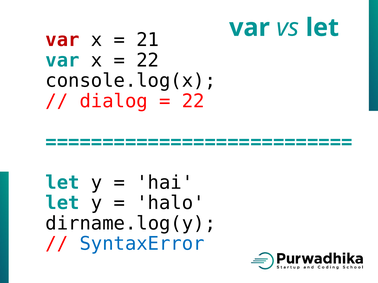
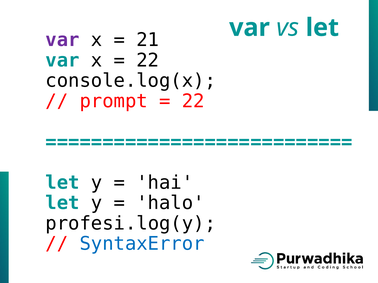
var at (63, 40) colour: red -> purple
dialog: dialog -> prompt
dirname.log(y: dirname.log(y -> profesi.log(y
